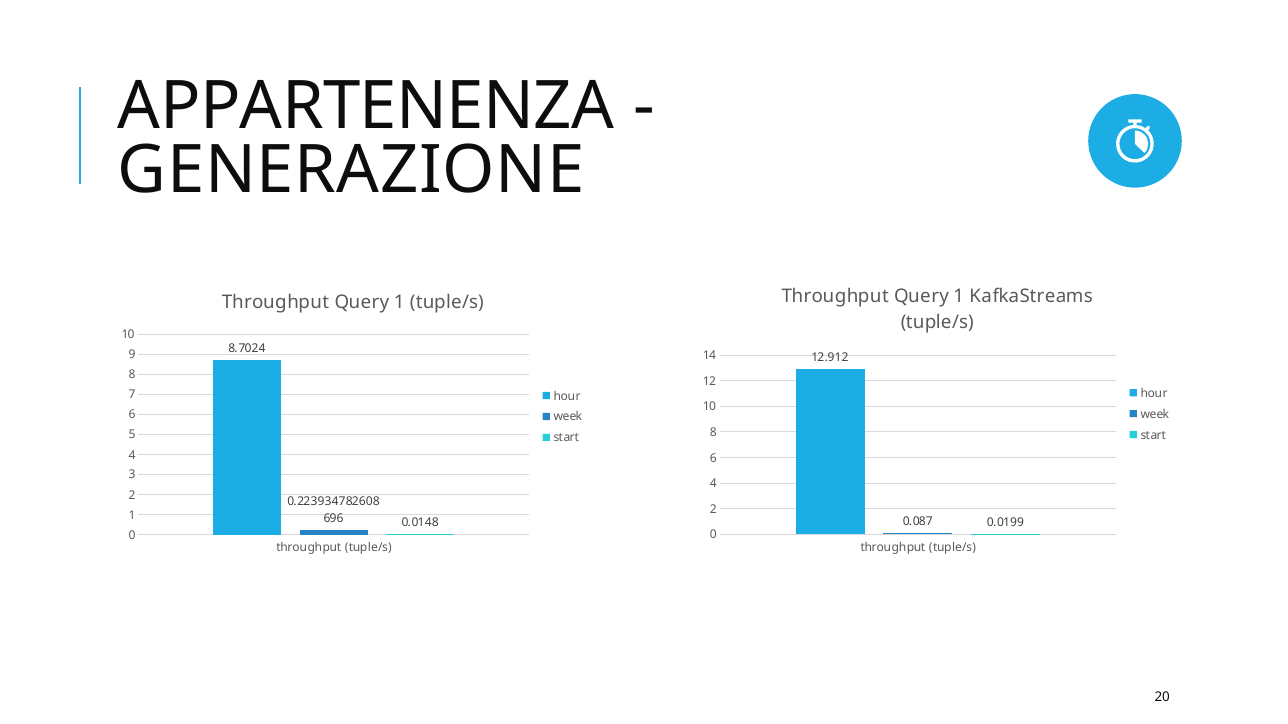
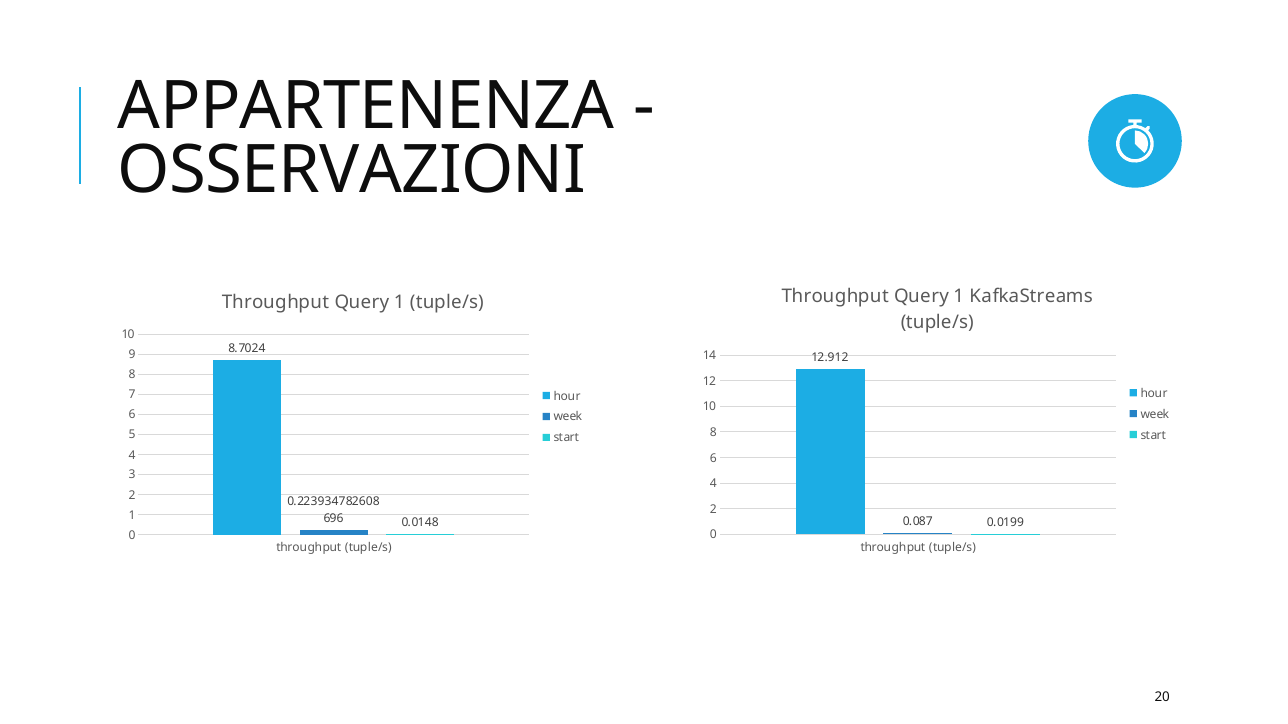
GENERAZIONE: GENERAZIONE -> OSSERVAZIONI
